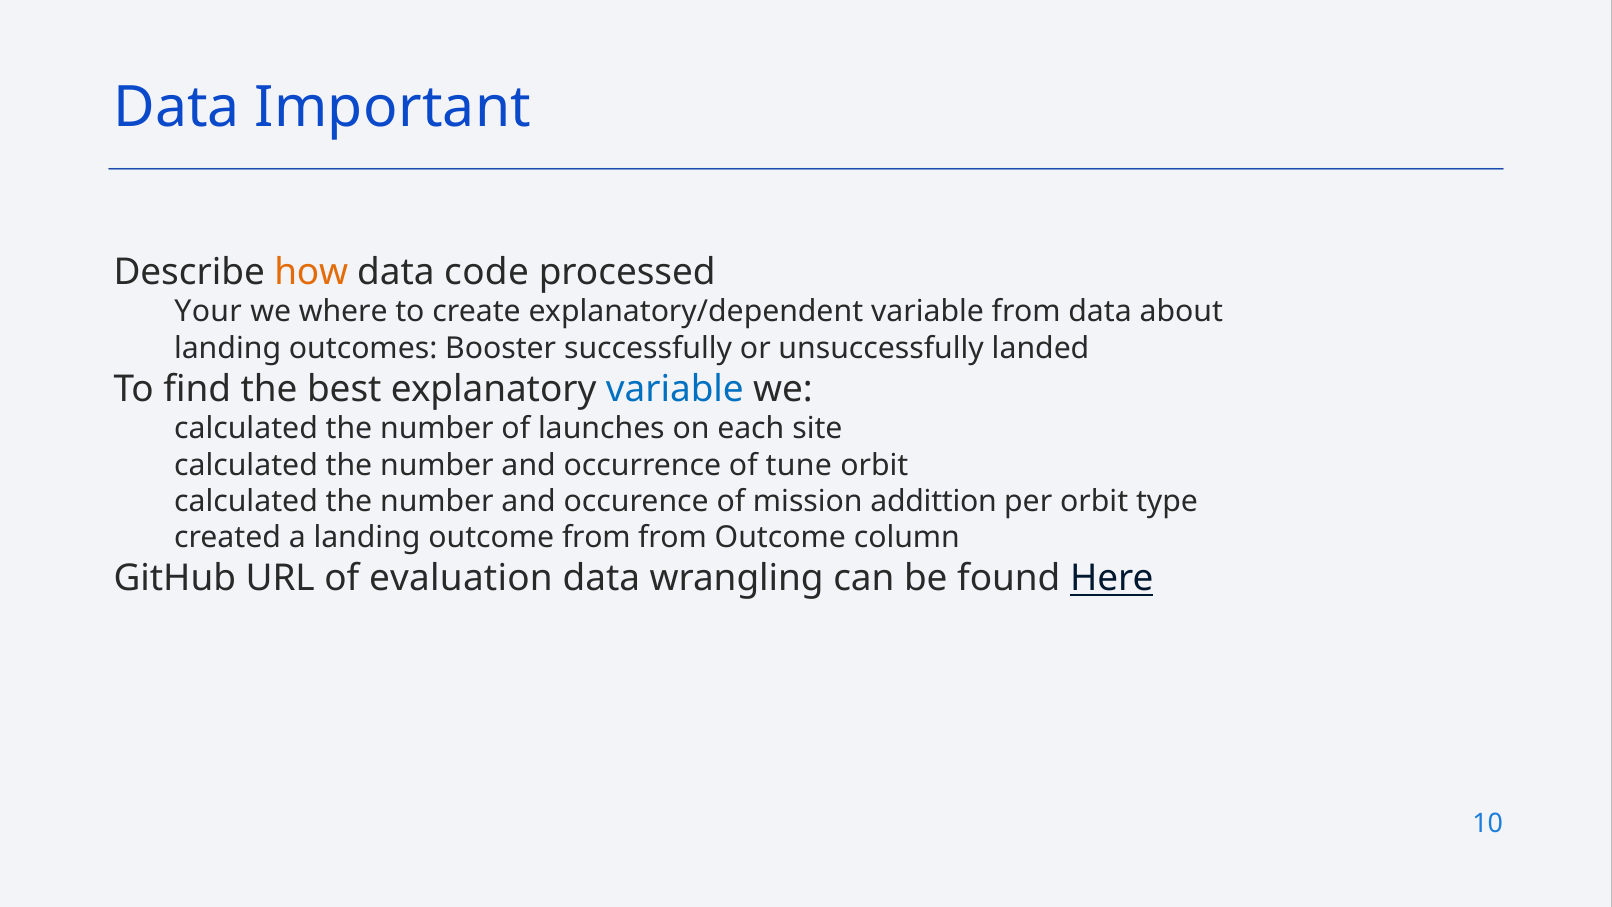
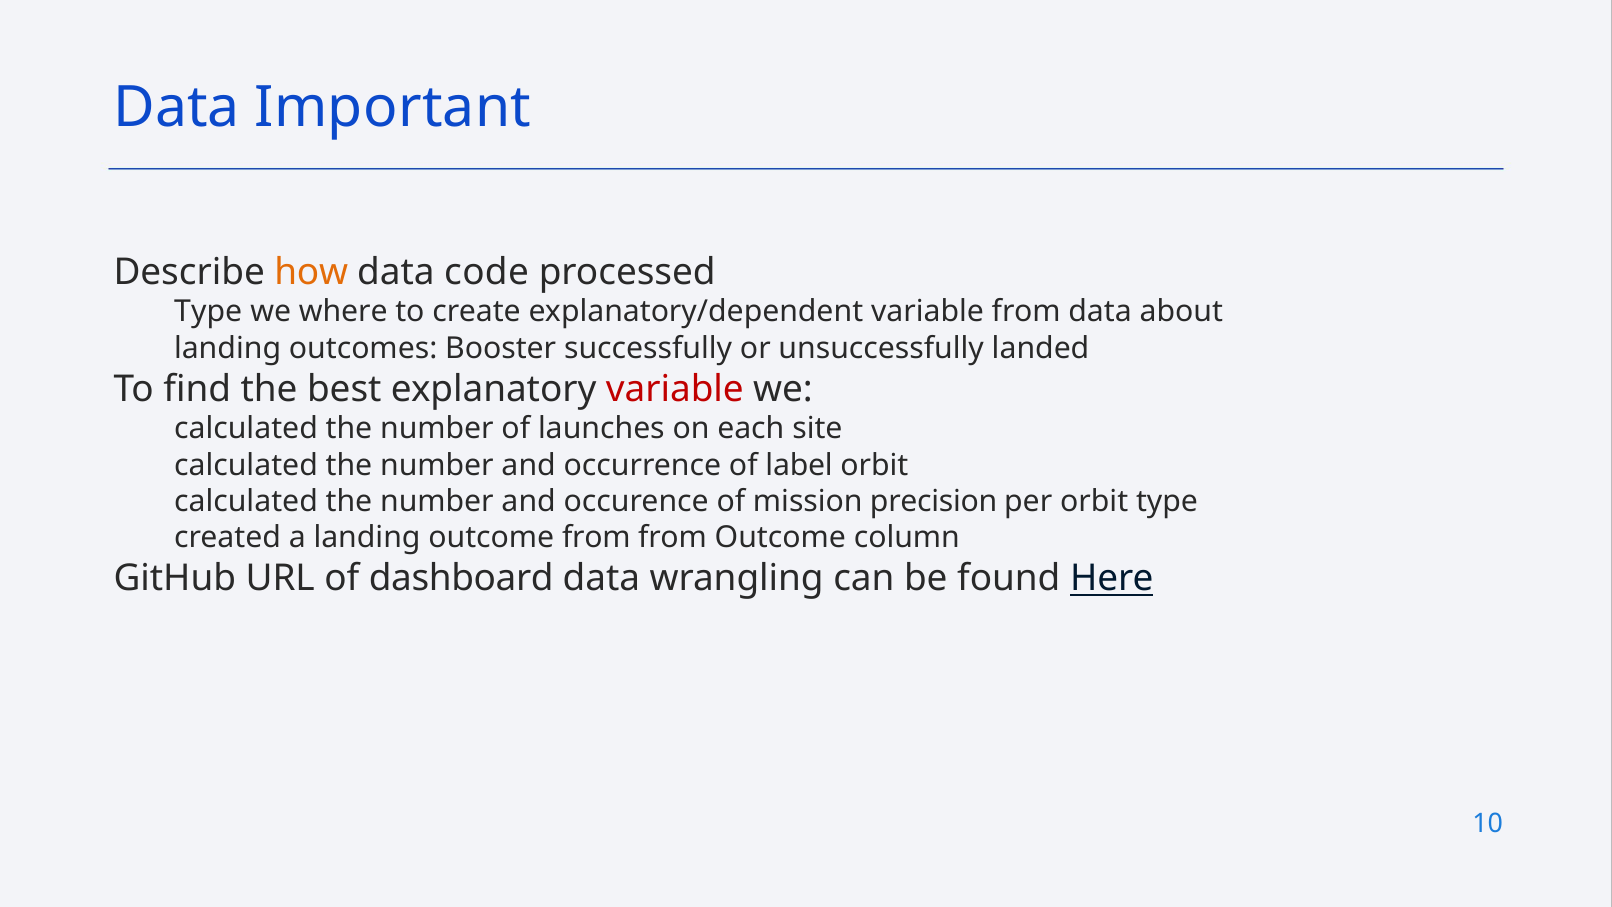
Your at (208, 312): Your -> Type
variable at (675, 389) colour: blue -> red
tune: tune -> label
addittion: addittion -> precision
evaluation: evaluation -> dashboard
